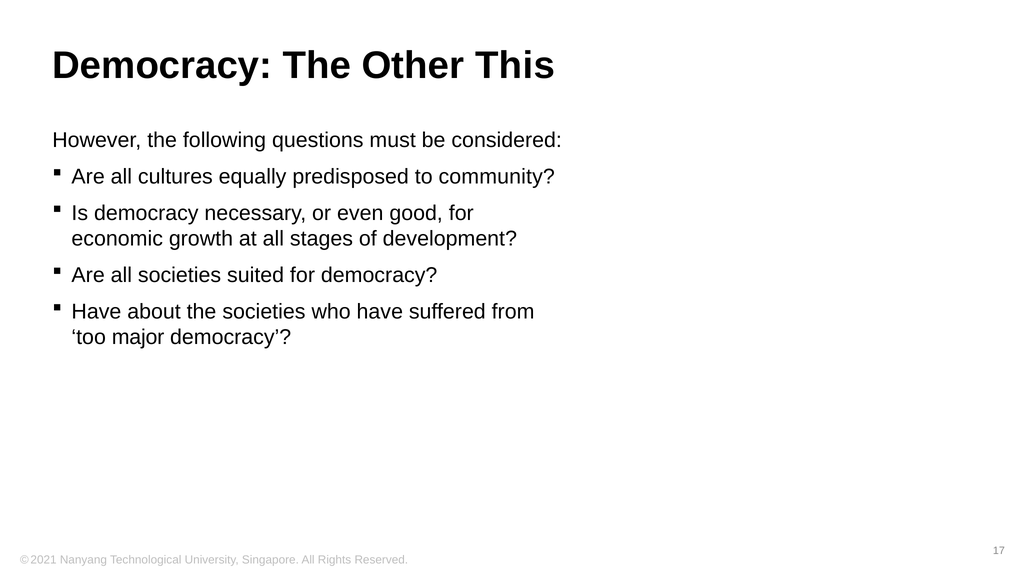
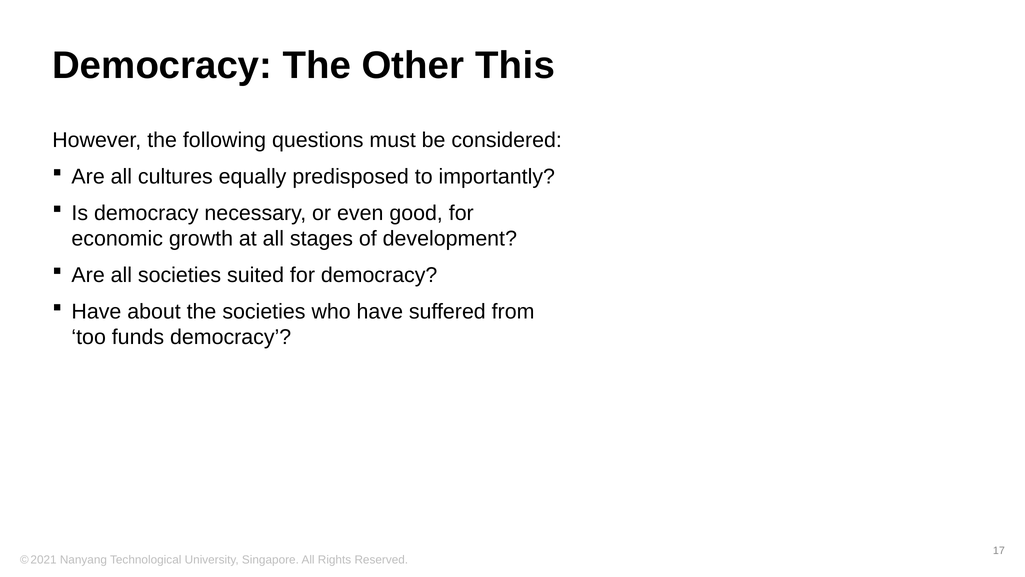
community: community -> importantly
major: major -> funds
